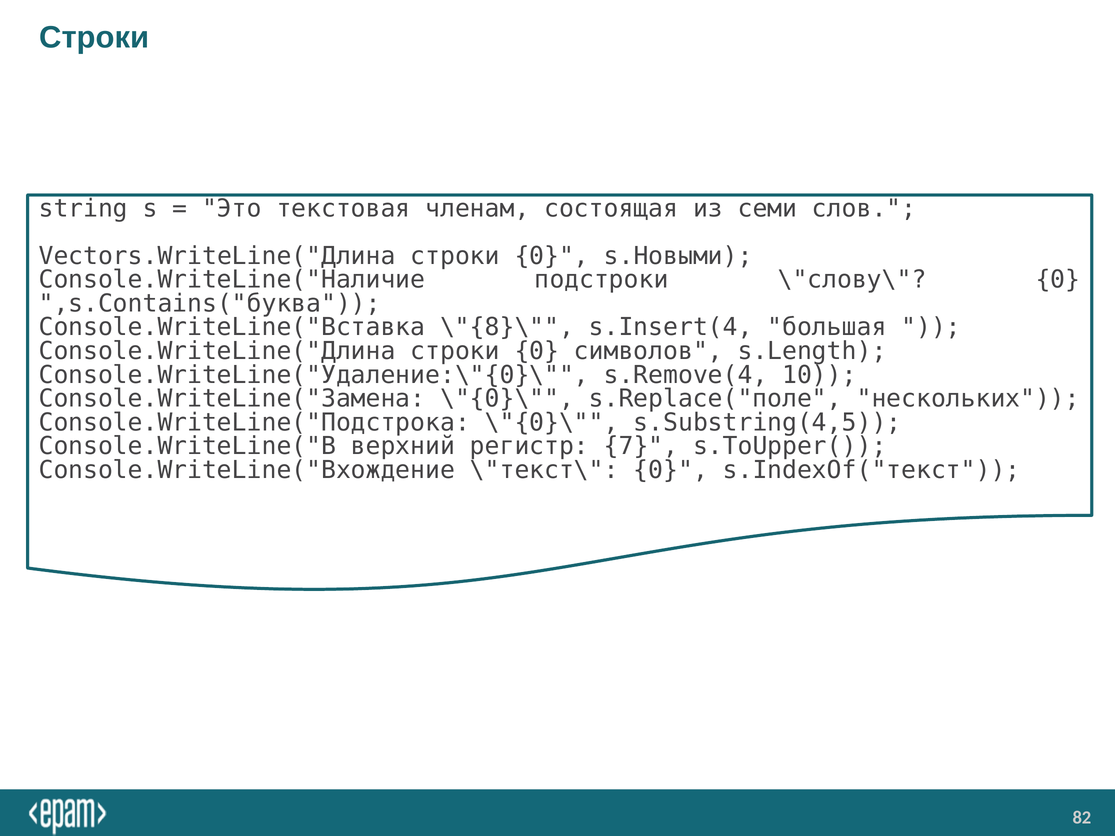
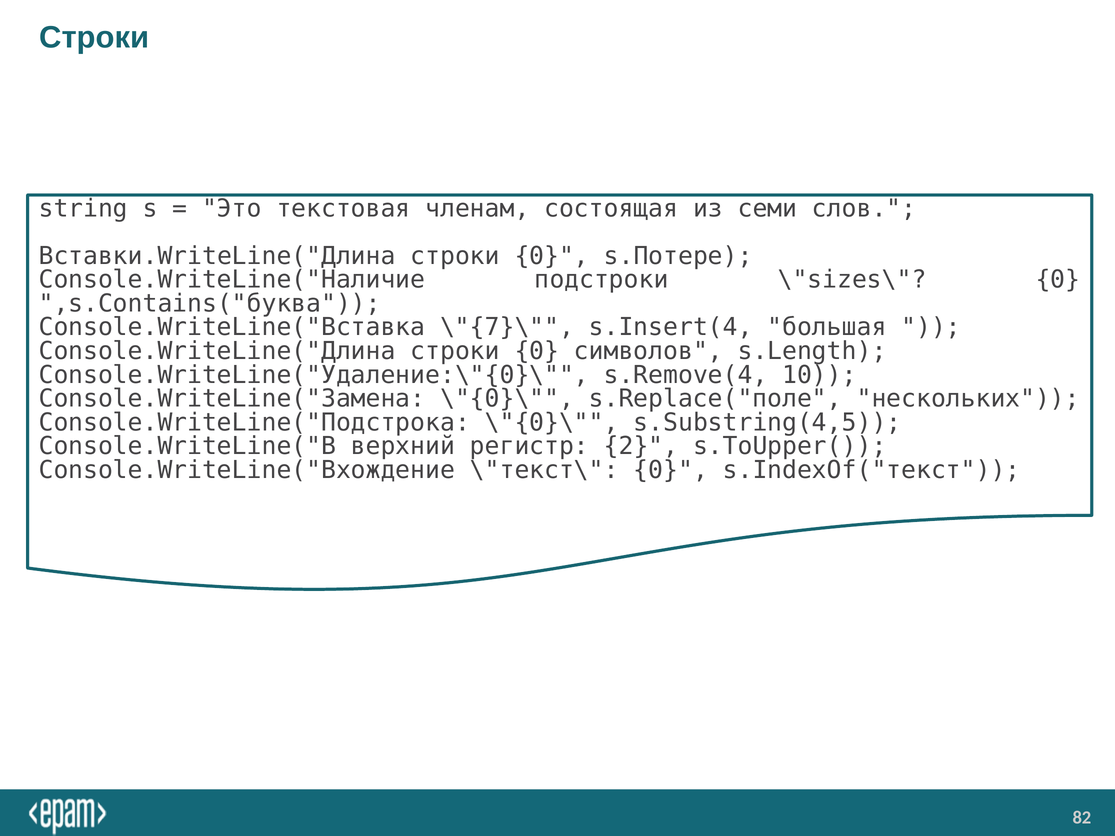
Vectors.WriteLine("Длина: Vectors.WriteLine("Длина -> Вставки.WriteLine("Длина
s.Новыми: s.Новыми -> s.Потере
\"слову\: \"слову\ -> \"sizes\
\"{8}\: \"{8}\ -> \"{7}\
7: 7 -> 2
